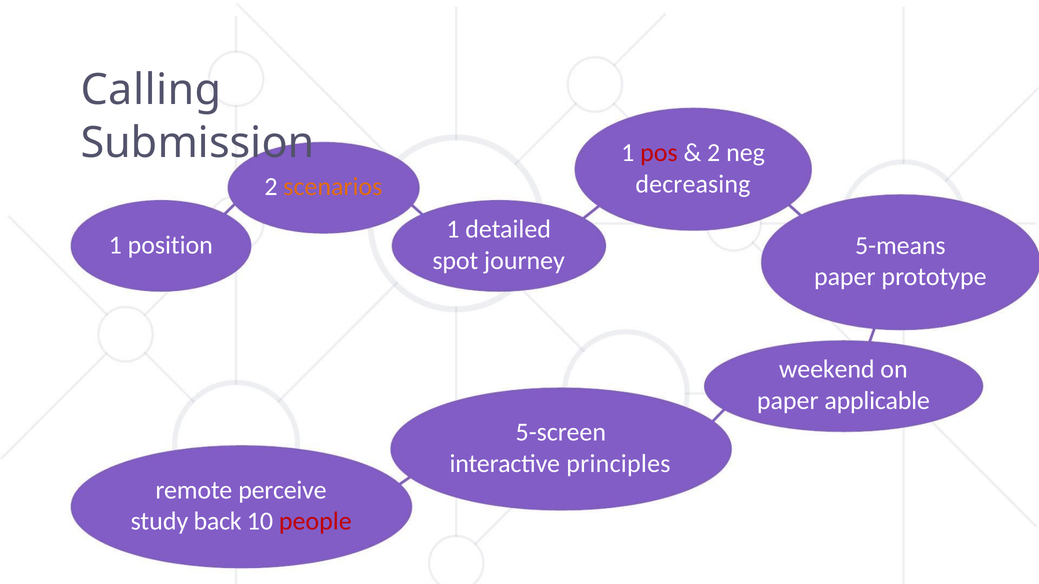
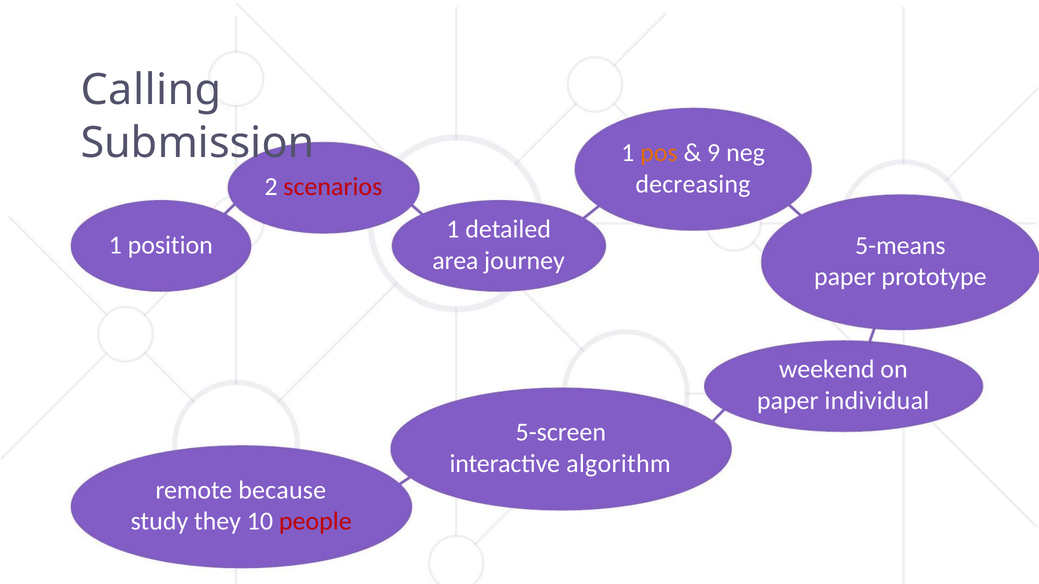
pos colour: red -> orange
2 at (714, 153): 2 -> 9
scenarios colour: orange -> red
spot: spot -> area
applicable: applicable -> individual
principles: principles -> algorithm
perceive: perceive -> because
back: back -> they
